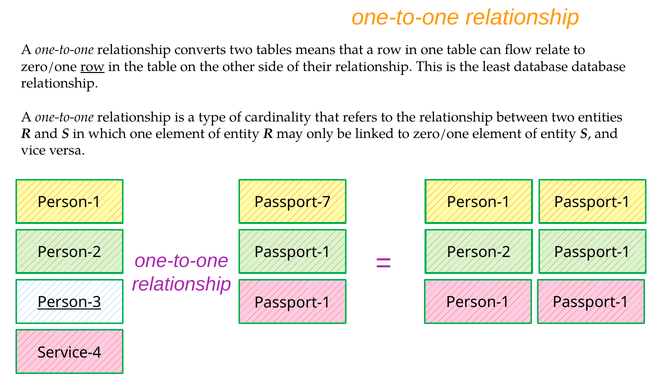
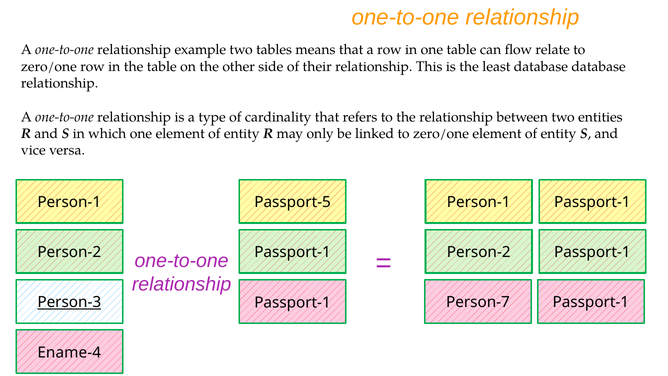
converts: converts -> example
row at (93, 66) underline: present -> none
Passport-7: Passport-7 -> Passport-5
Passport-1 Person-1: Person-1 -> Person-7
Service-4: Service-4 -> Ename-4
